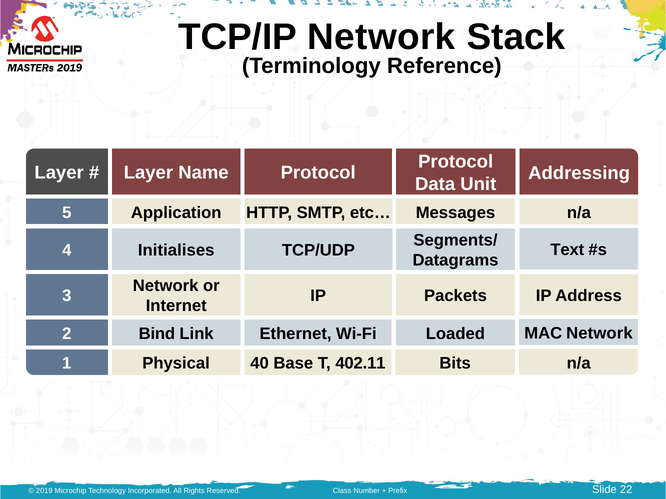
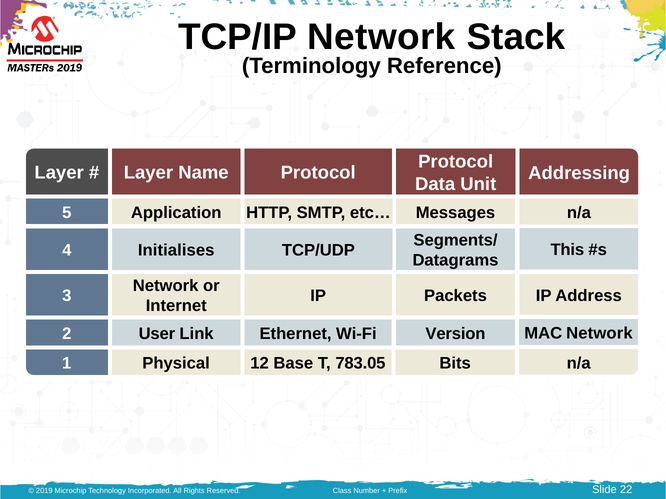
Text: Text -> This
Bind: Bind -> User
Loaded: Loaded -> Version
40: 40 -> 12
402.11: 402.11 -> 783.05
